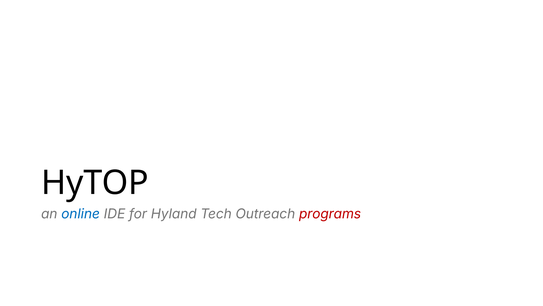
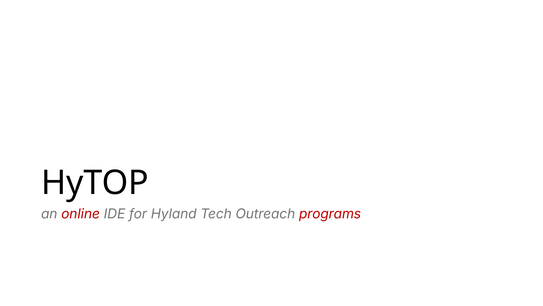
online colour: blue -> red
